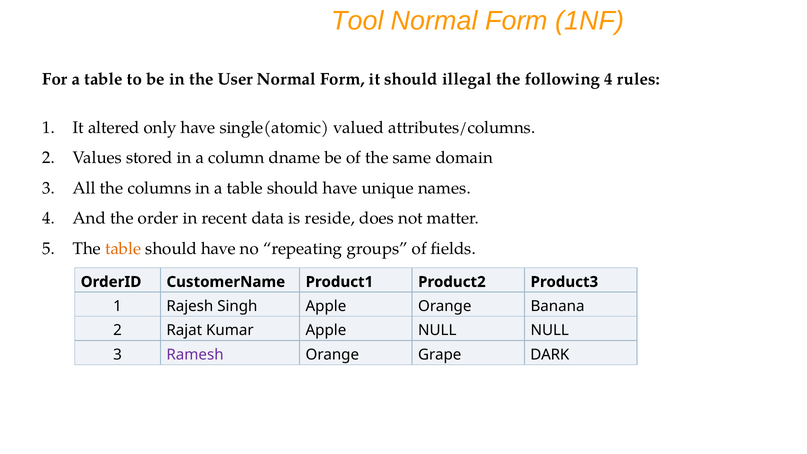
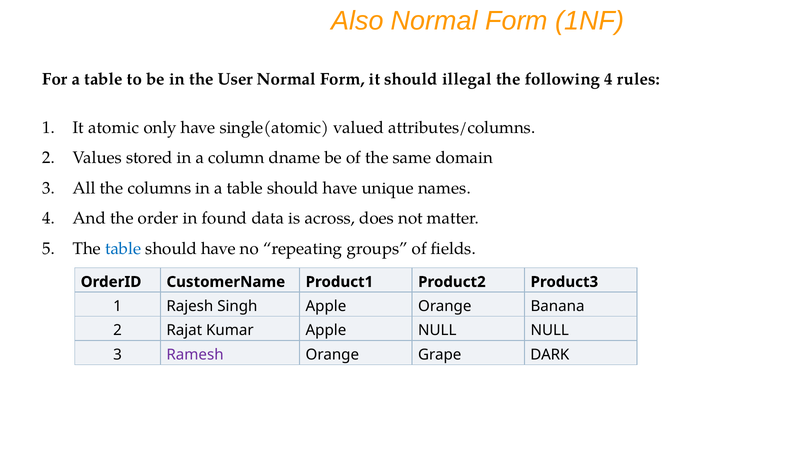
Tool: Tool -> Also
altered: altered -> atomic
recent: recent -> found
reside: reside -> across
table at (123, 249) colour: orange -> blue
